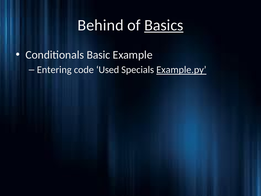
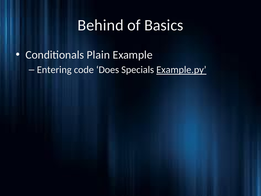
Basics underline: present -> none
Basic: Basic -> Plain
Used: Used -> Does
